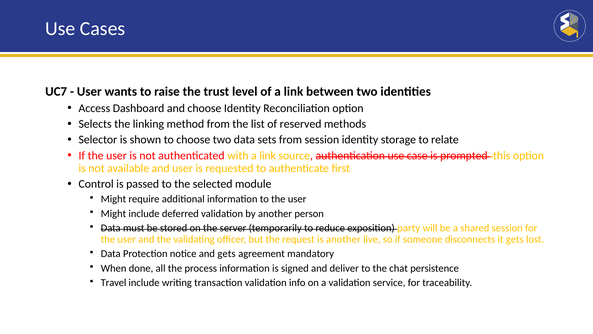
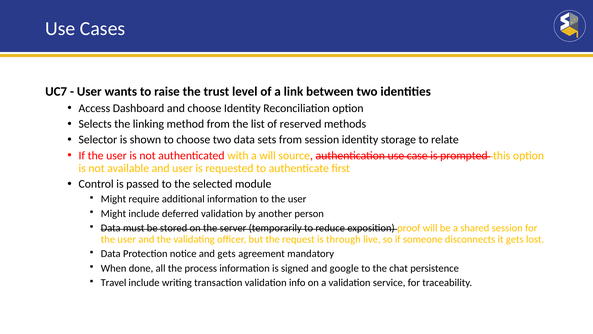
with a link: link -> will
party: party -> proof
is another: another -> through
deliver: deliver -> google
